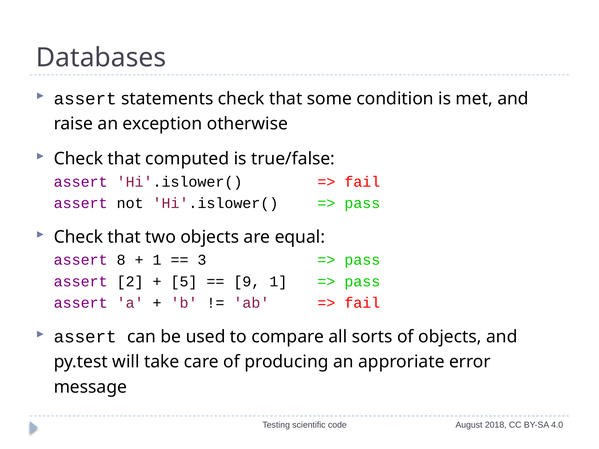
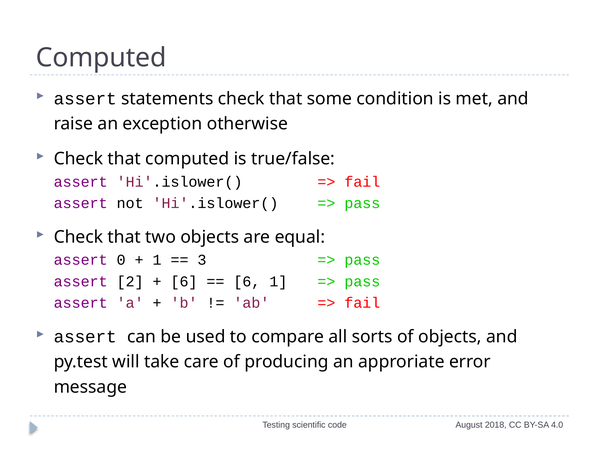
Databases at (101, 58): Databases -> Computed
8: 8 -> 0
5 at (184, 282): 5 -> 6
9 at (247, 282): 9 -> 6
